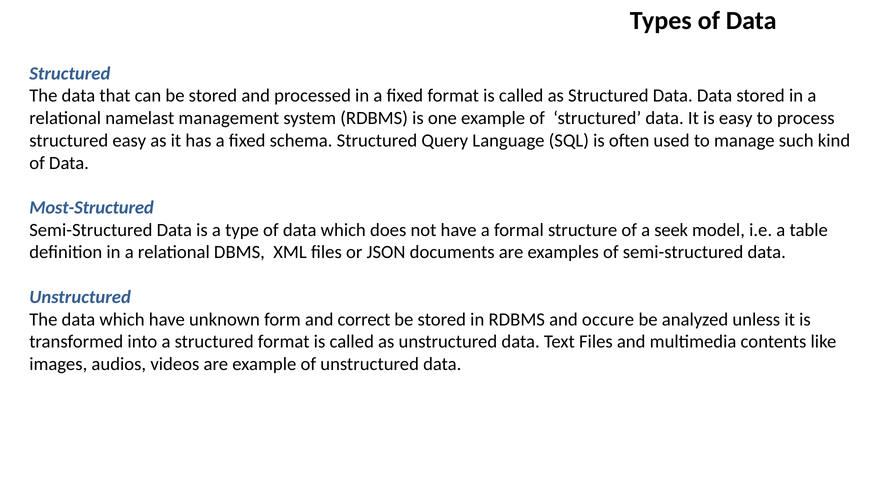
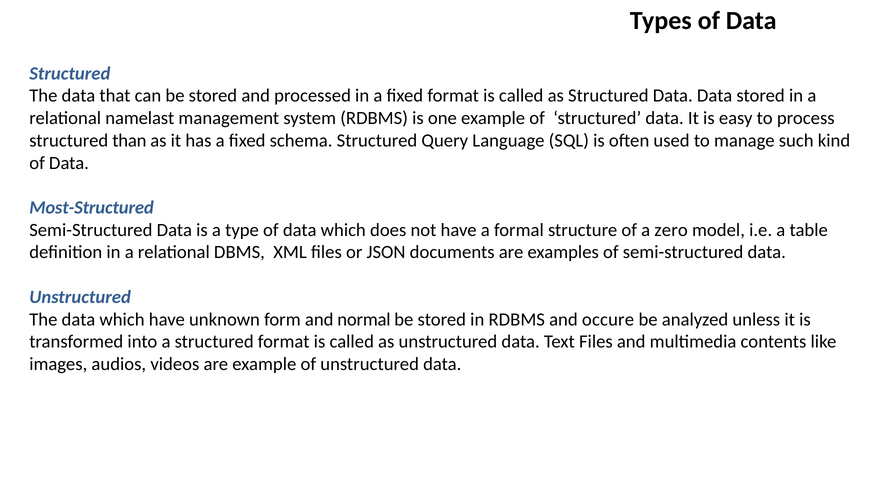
structured easy: easy -> than
seek: seek -> zero
correct: correct -> normal
